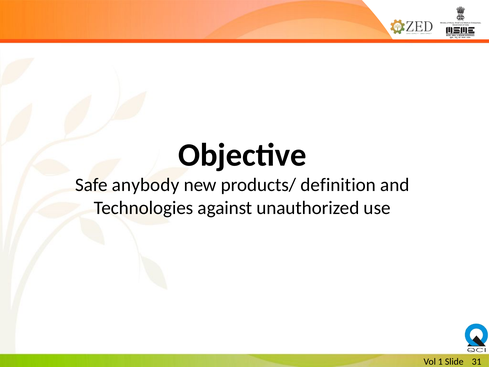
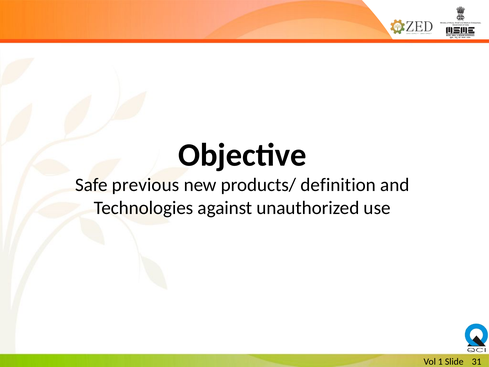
anybody: anybody -> previous
